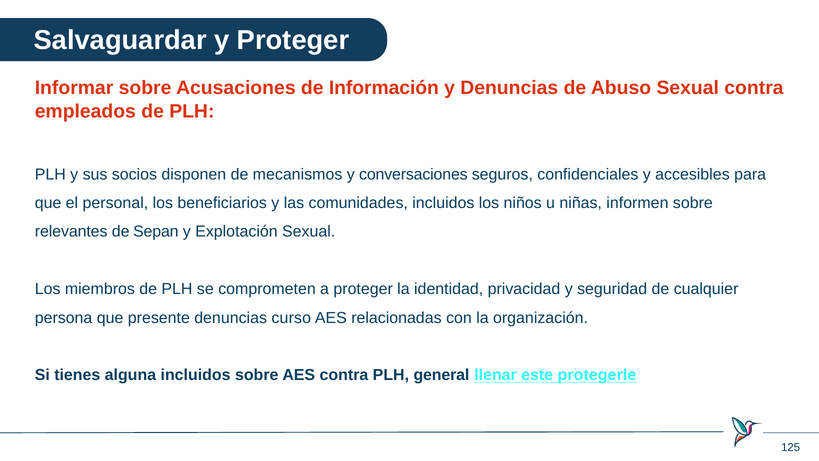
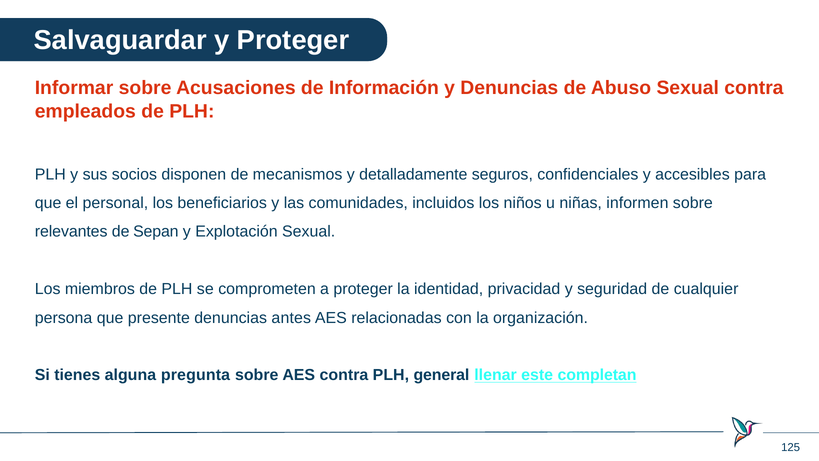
conversaciones: conversaciones -> detalladamente
curso: curso -> antes
alguna incluidos: incluidos -> pregunta
protegerle: protegerle -> completan
